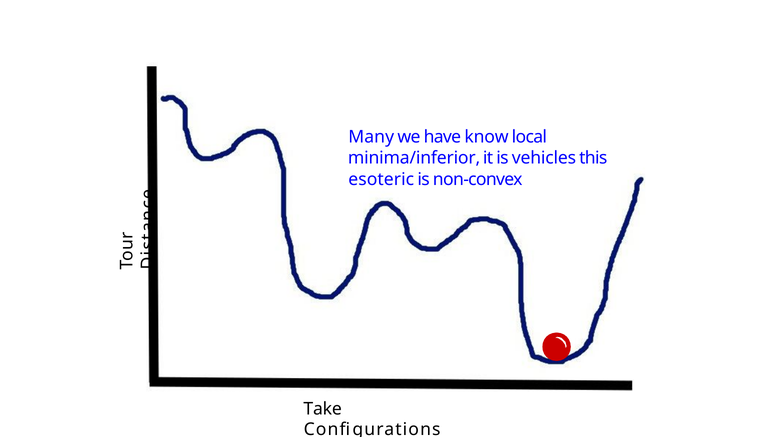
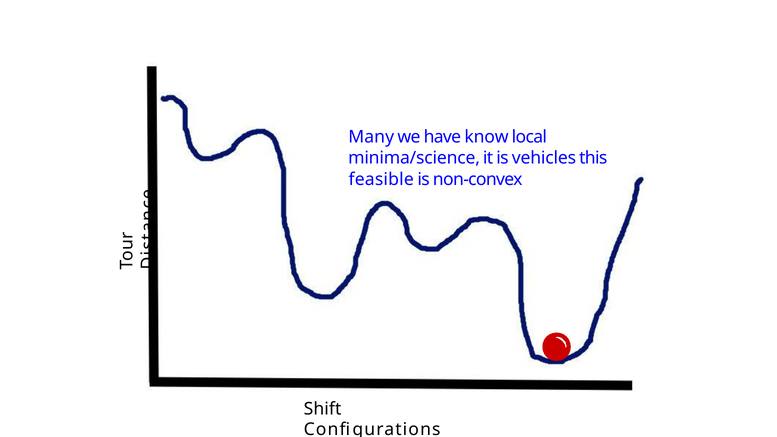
minima/inferior: minima/inferior -> minima/science
esoteric: esoteric -> feasible
Take: Take -> Shift
